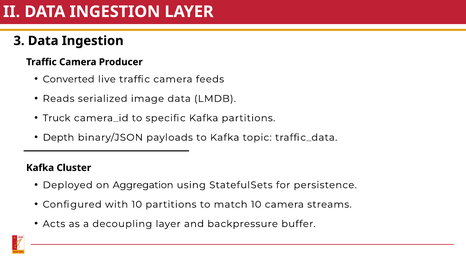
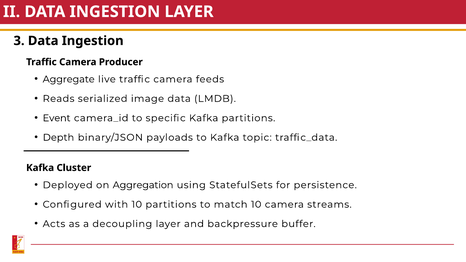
Converted: Converted -> Aggregate
Truck: Truck -> Event
